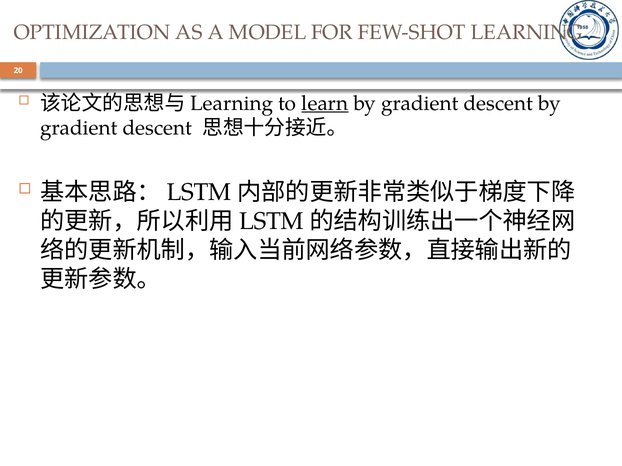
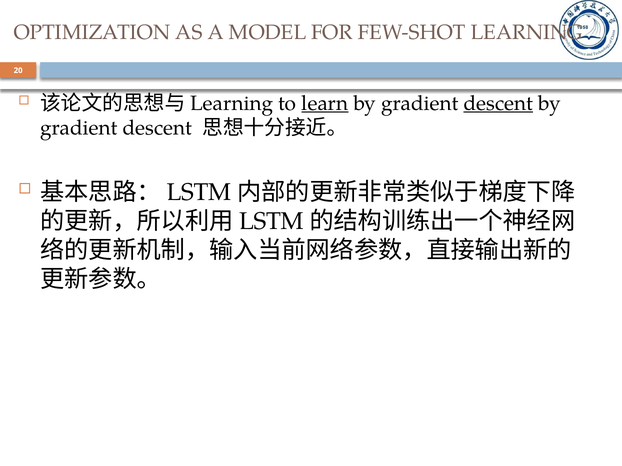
descent at (498, 103) underline: none -> present
